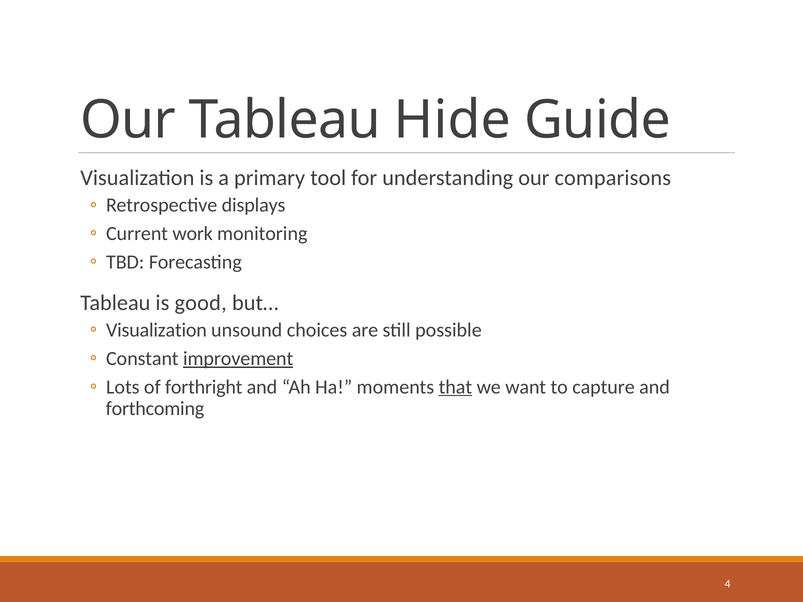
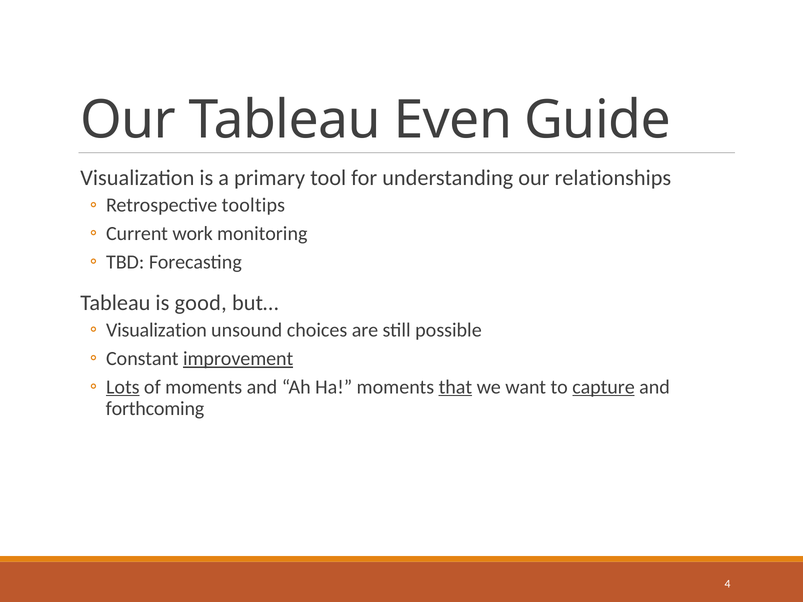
Hide: Hide -> Even
comparisons: comparisons -> relationships
displays: displays -> tooltips
Lots underline: none -> present
of forthright: forthright -> moments
capture underline: none -> present
